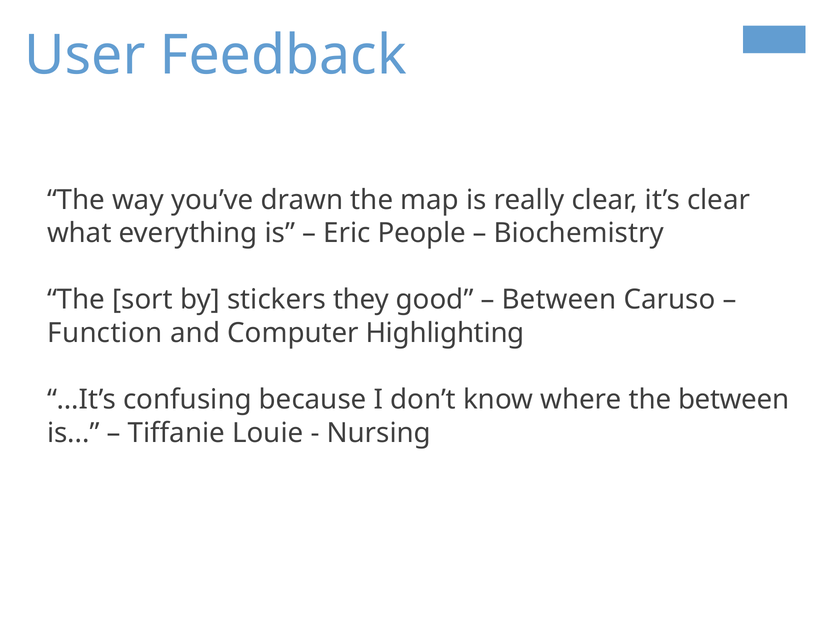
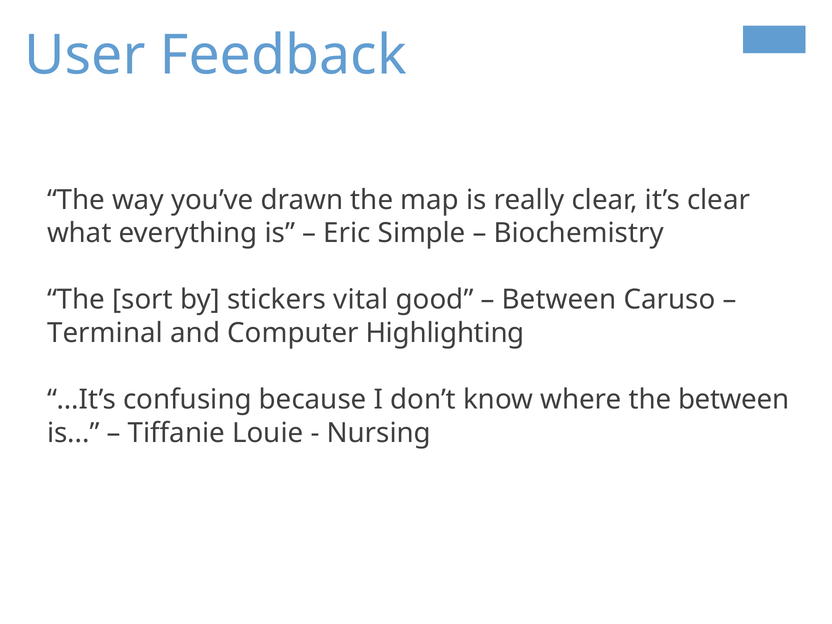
People: People -> Simple
they: they -> vital
Function: Function -> Terminal
